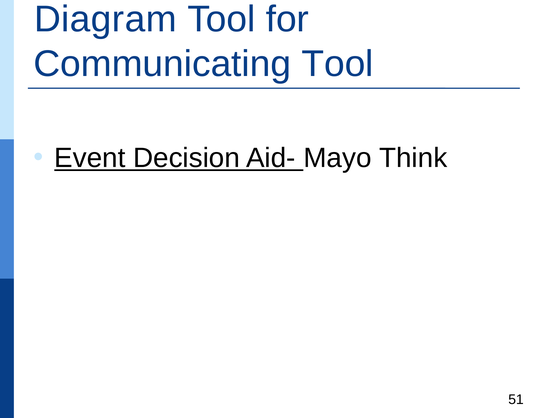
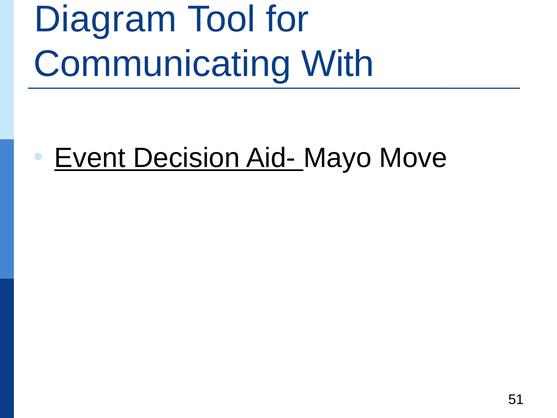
Communicating Tool: Tool -> With
Think: Think -> Move
